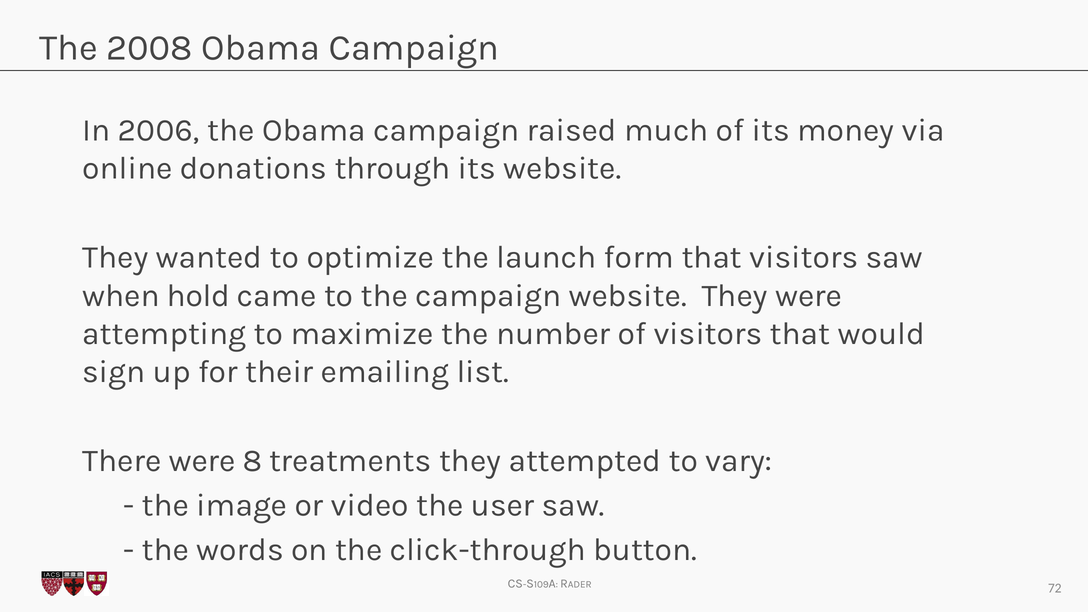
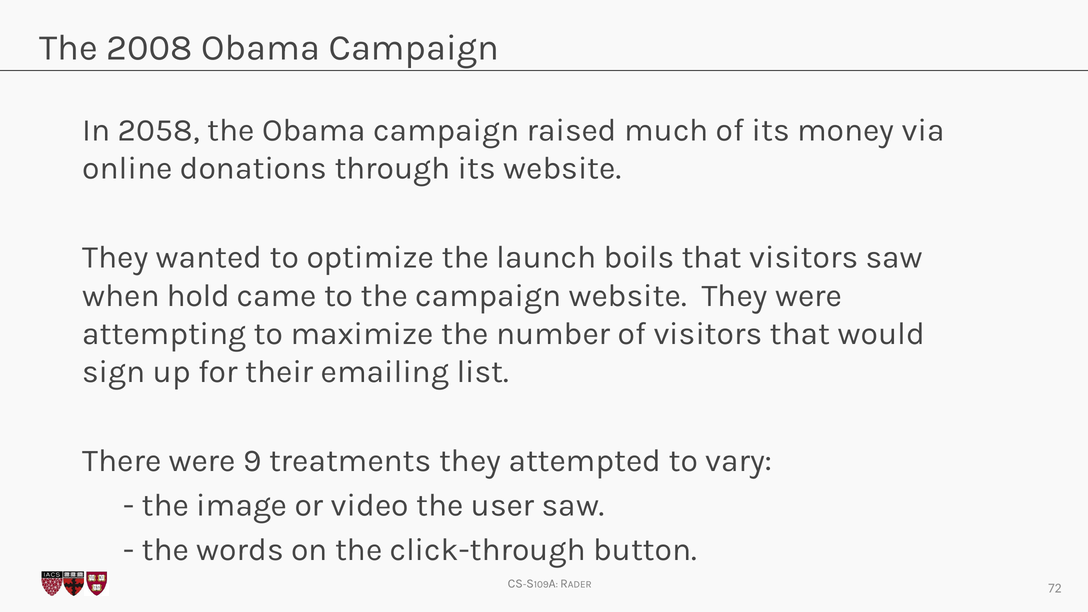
2006: 2006 -> 2058
form: form -> boils
8: 8 -> 9
